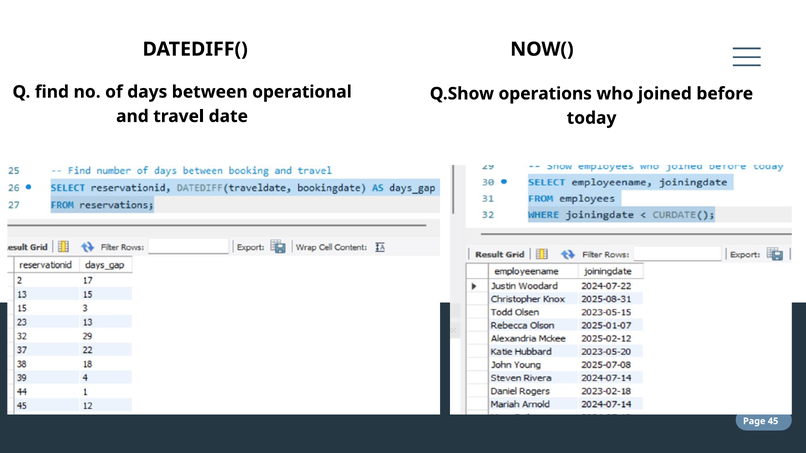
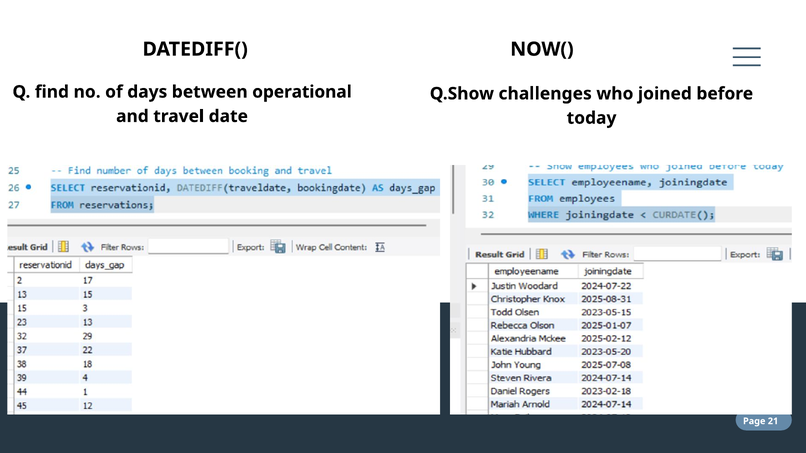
operations: operations -> challenges
45: 45 -> 21
